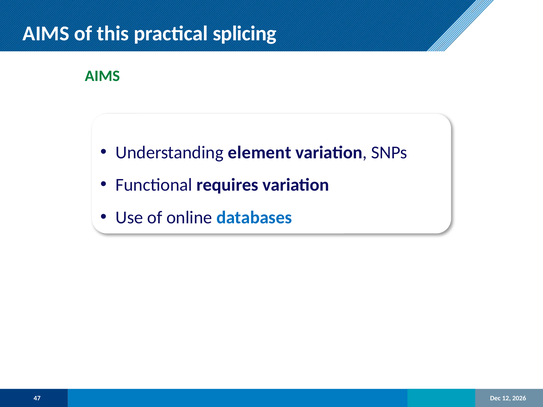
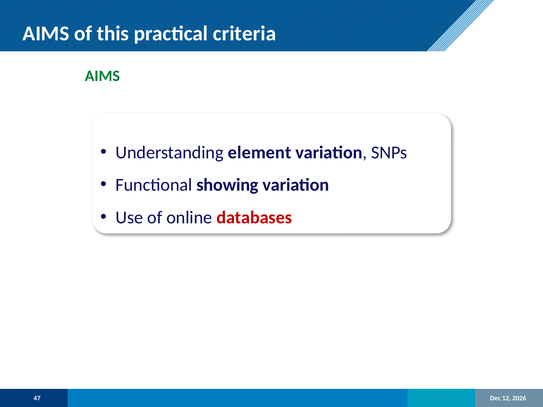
splicing: splicing -> criteria
requires: requires -> showing
databases colour: blue -> red
